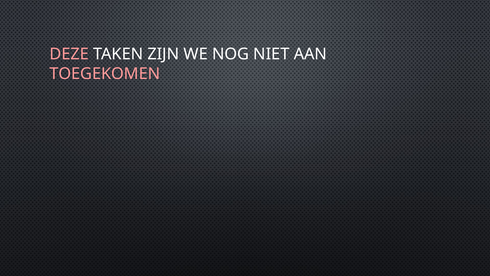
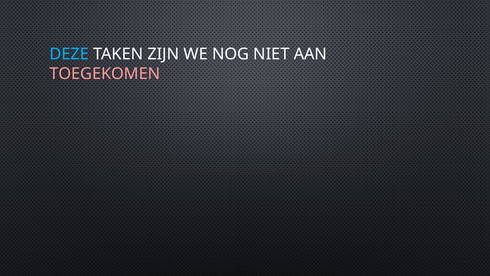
DEZE colour: pink -> light blue
